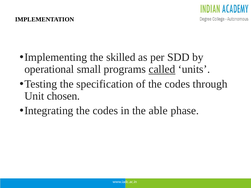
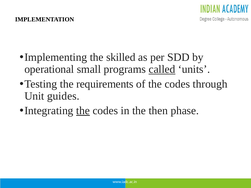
specification: specification -> requirements
chosen: chosen -> guides
the at (83, 111) underline: none -> present
able: able -> then
